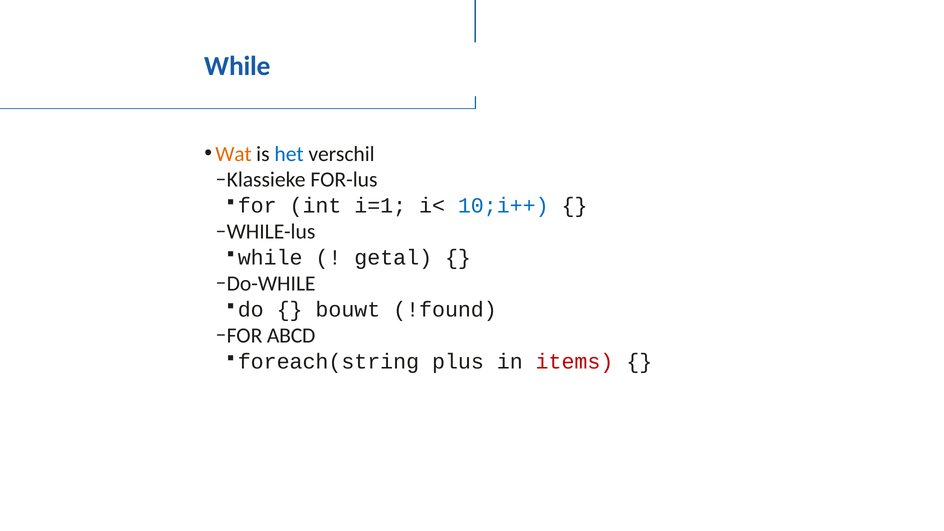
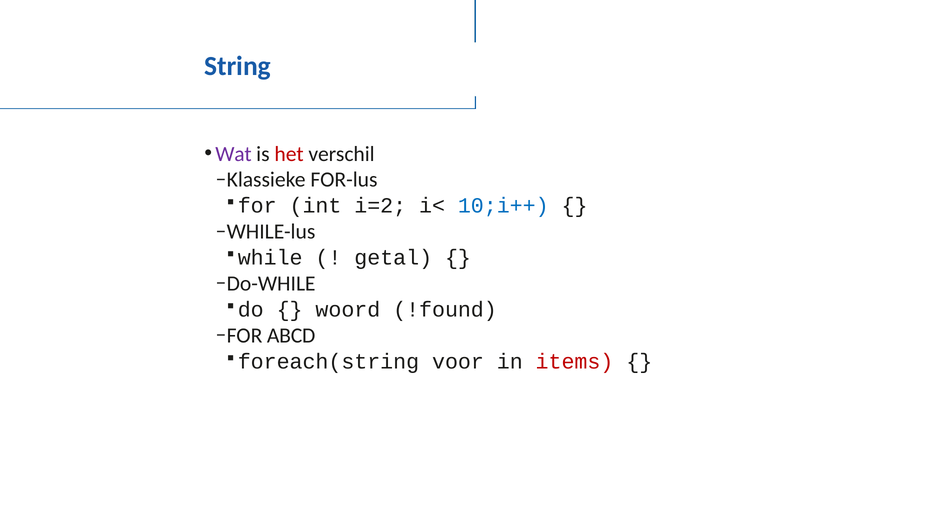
While: While -> String
Wat colour: orange -> purple
het colour: blue -> red
i=1: i=1 -> i=2
bouwt: bouwt -> woord
plus: plus -> voor
